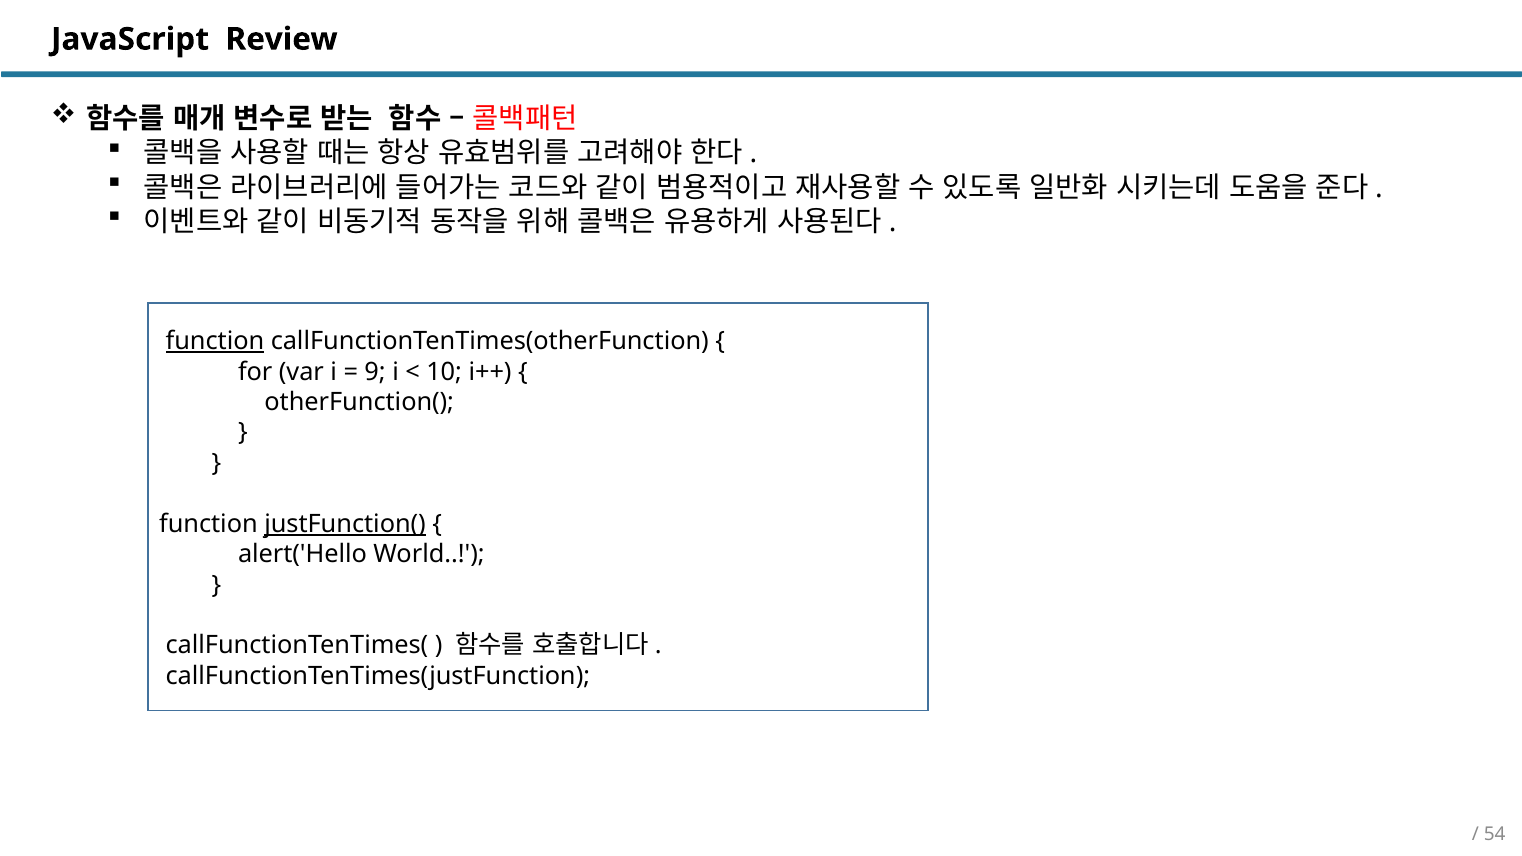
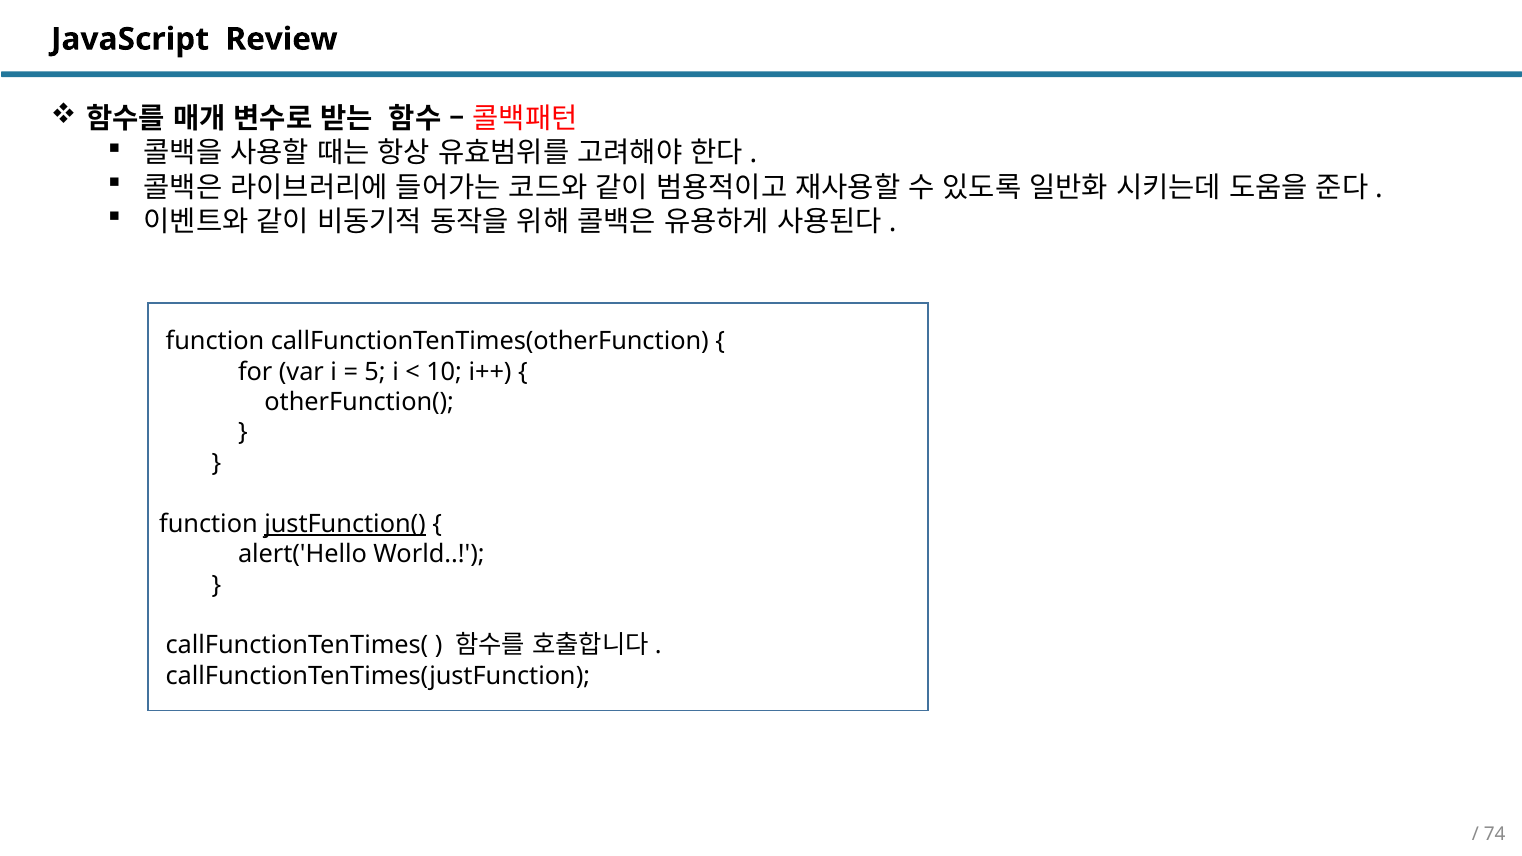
function at (215, 341) underline: present -> none
9: 9 -> 5
54: 54 -> 74
